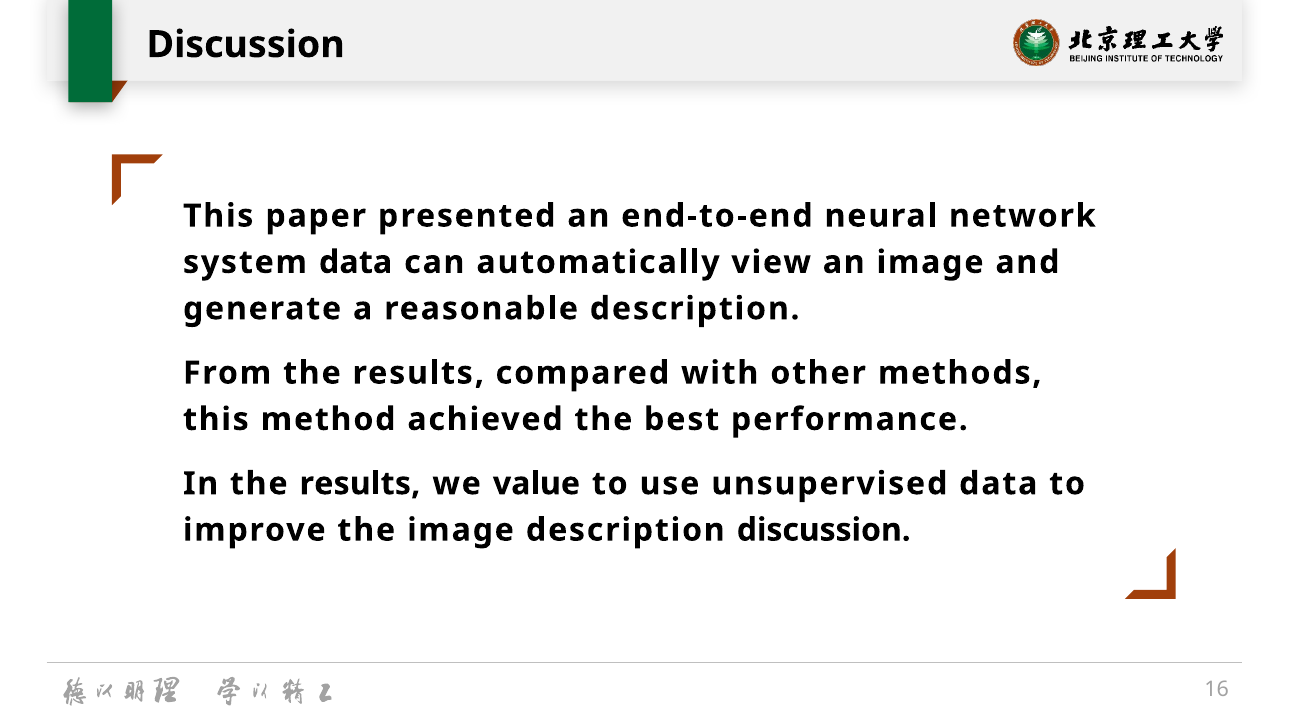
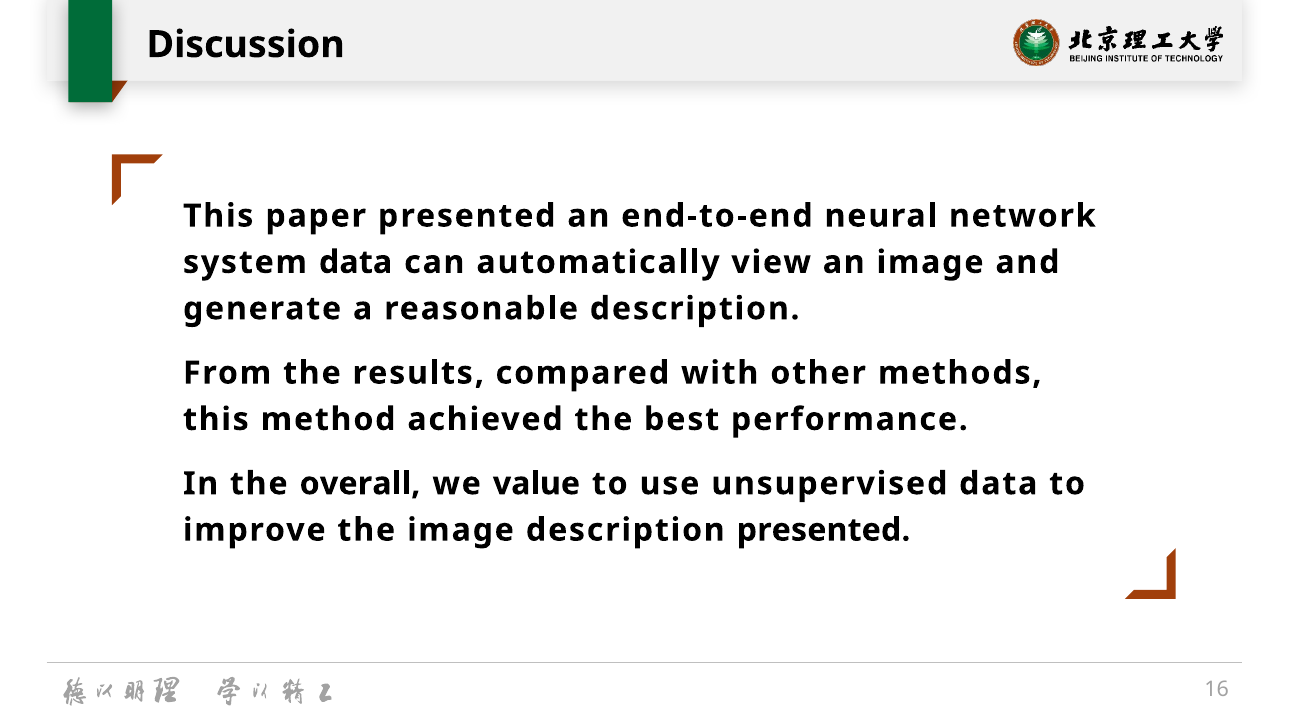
In the results: results -> overall
description discussion: discussion -> presented
